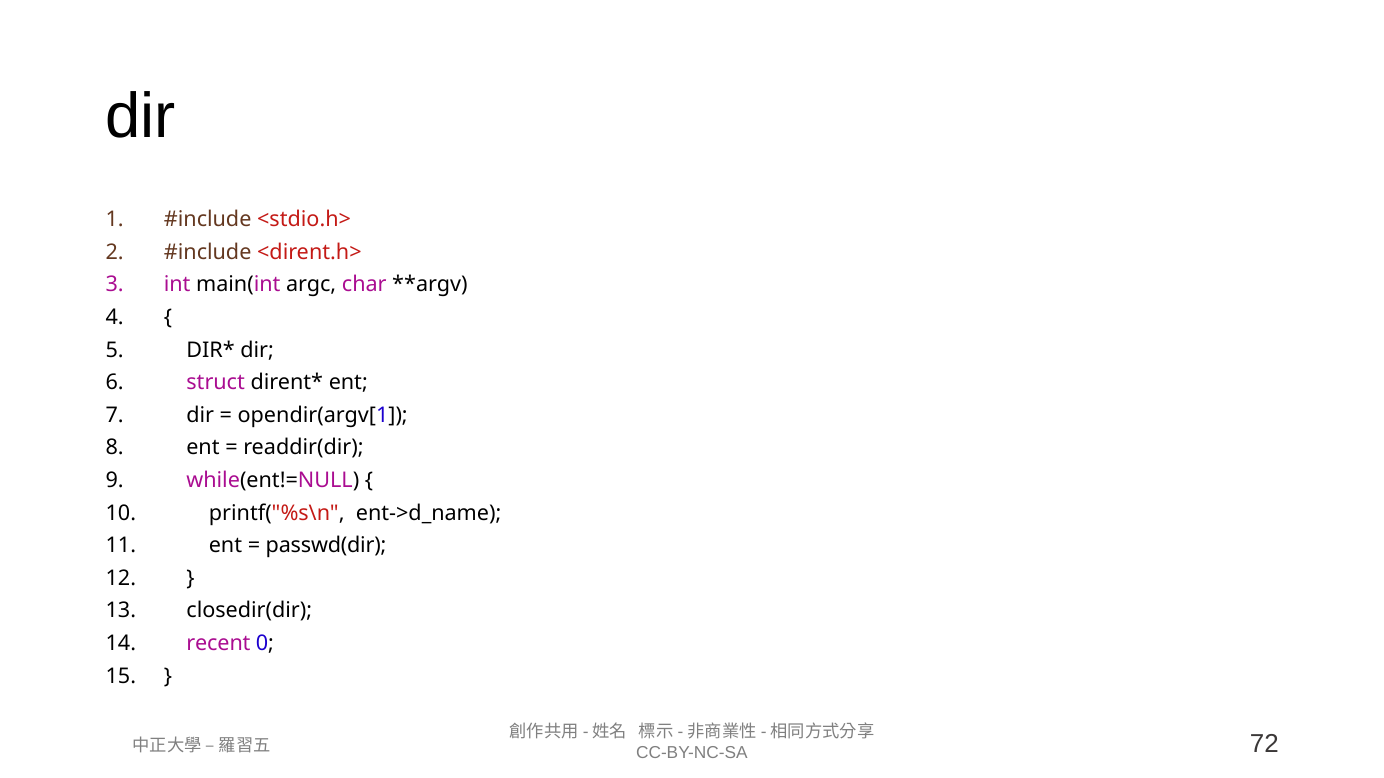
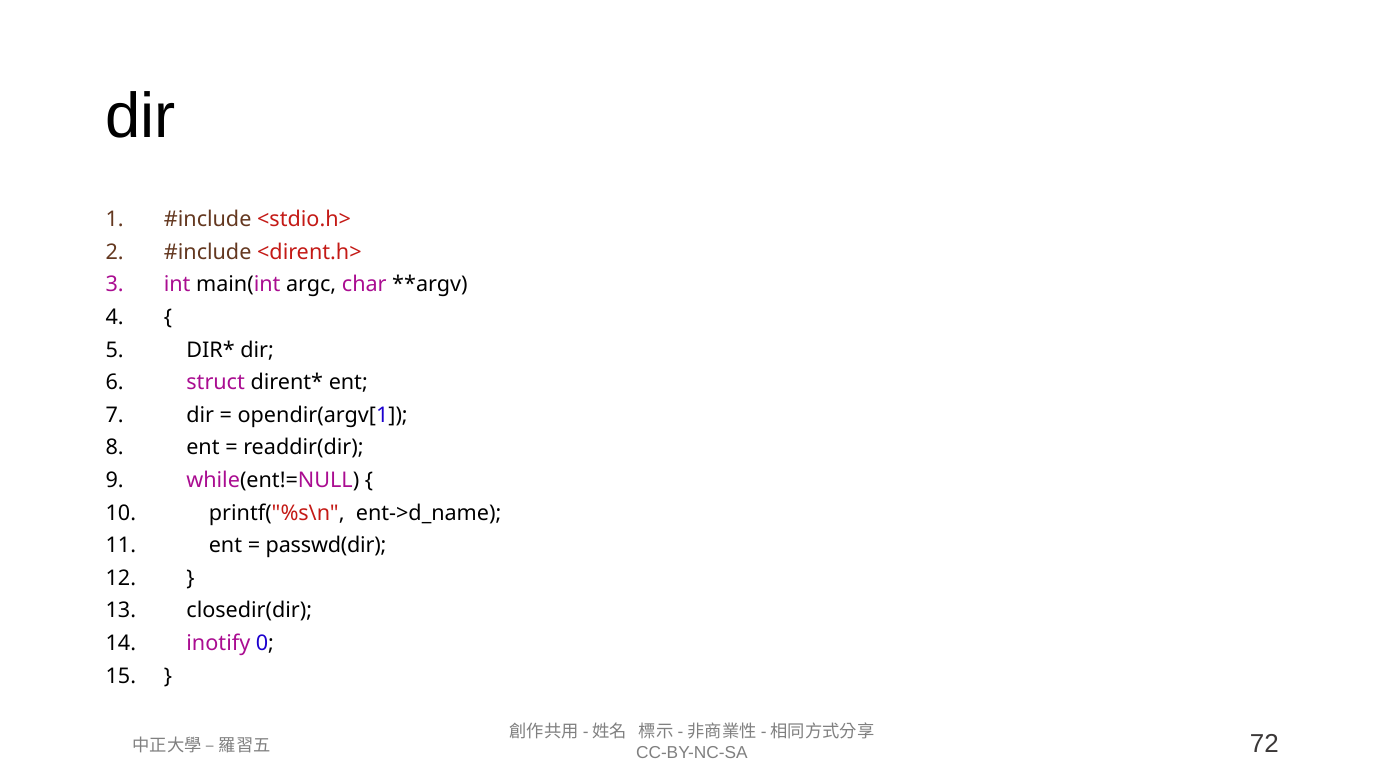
recent: recent -> inotify
